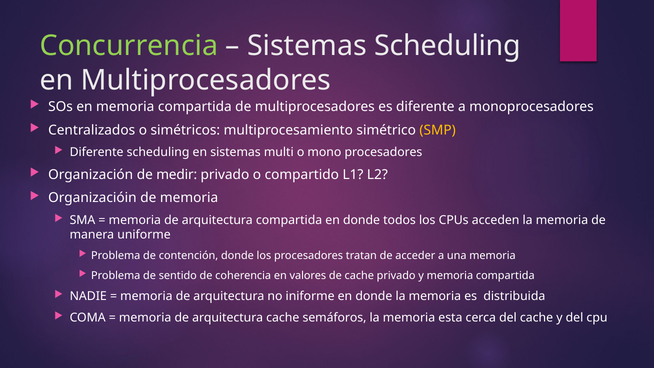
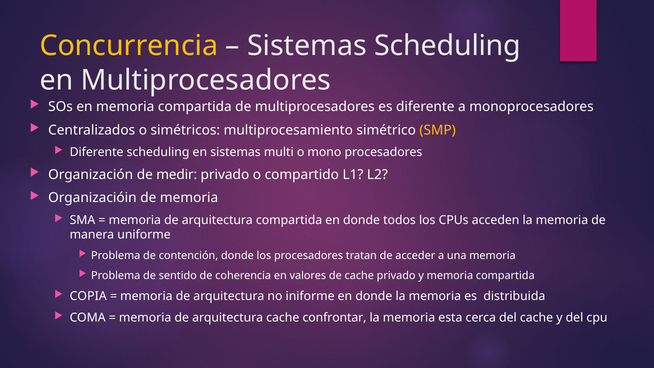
Concurrencia colour: light green -> yellow
NADIE: NADIE -> COPIA
semáforos: semáforos -> confrontar
